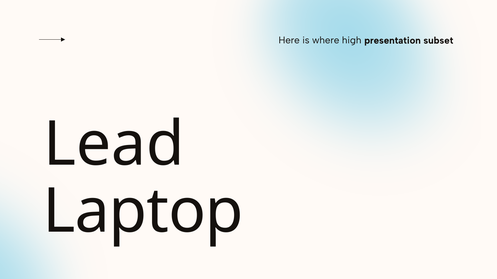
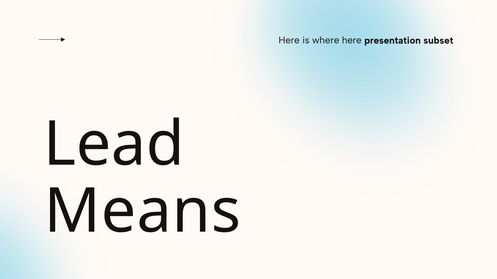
where high: high -> here
Laptop: Laptop -> Means
